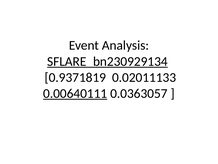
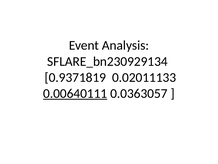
SFLARE_bn230929134 underline: present -> none
